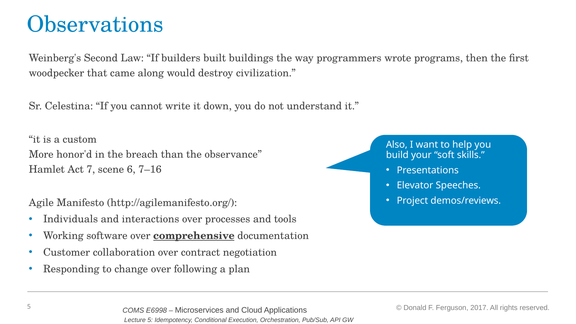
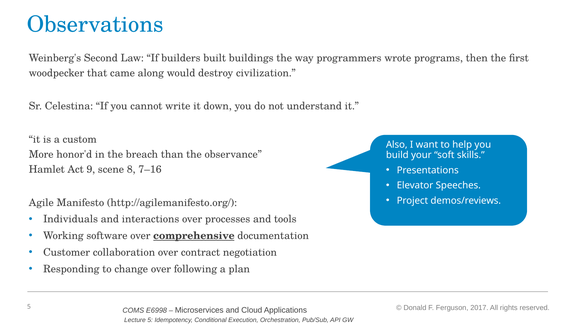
7: 7 -> 9
6: 6 -> 8
